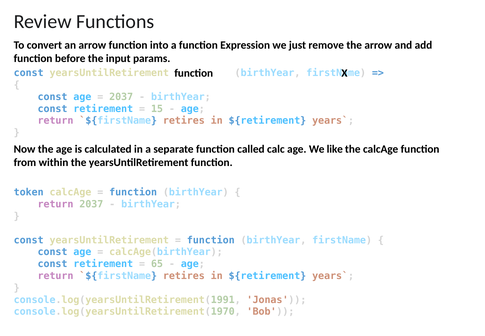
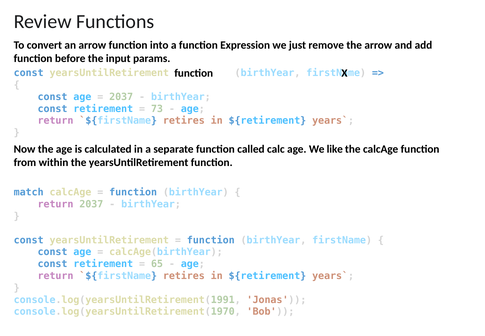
15: 15 -> 73
token: token -> match
